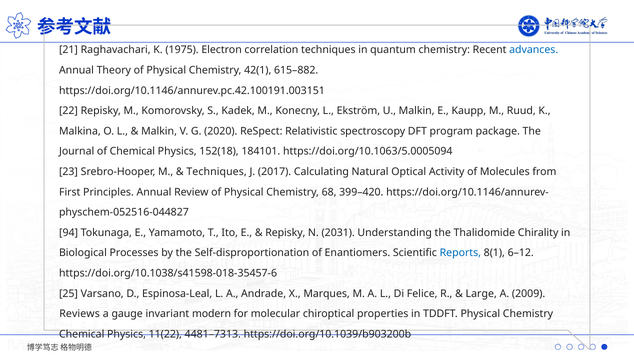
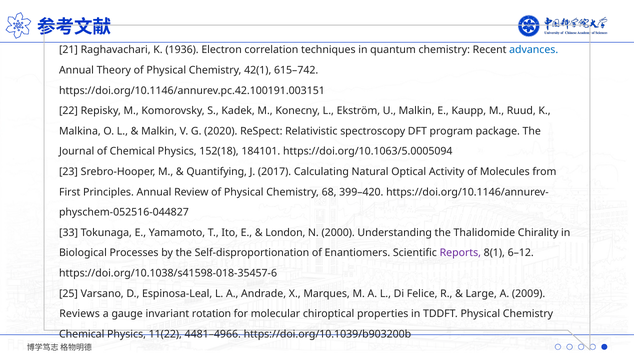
1975: 1975 -> 1936
615–882: 615–882 -> 615–742
Techniques at (217, 172): Techniques -> Quantifying
94: 94 -> 33
Repisky at (285, 232): Repisky -> London
2031: 2031 -> 2000
Reports colour: blue -> purple
modern: modern -> rotation
4481–7313: 4481–7313 -> 4481–4966
